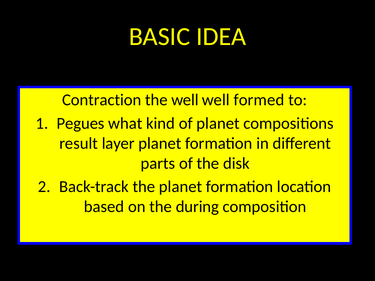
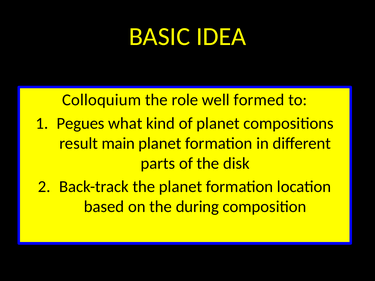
Contraction: Contraction -> Colloquium
the well: well -> role
layer: layer -> main
